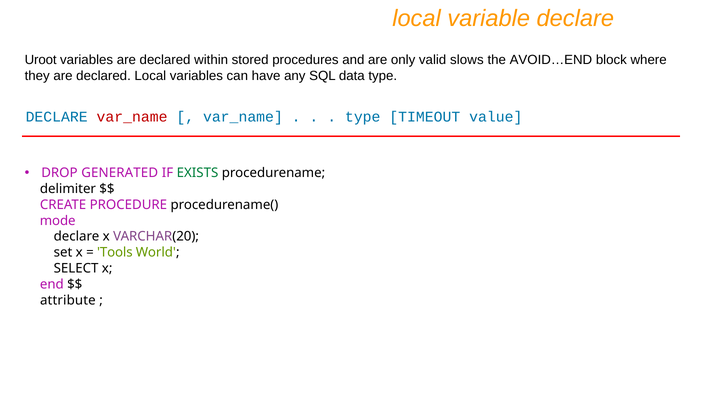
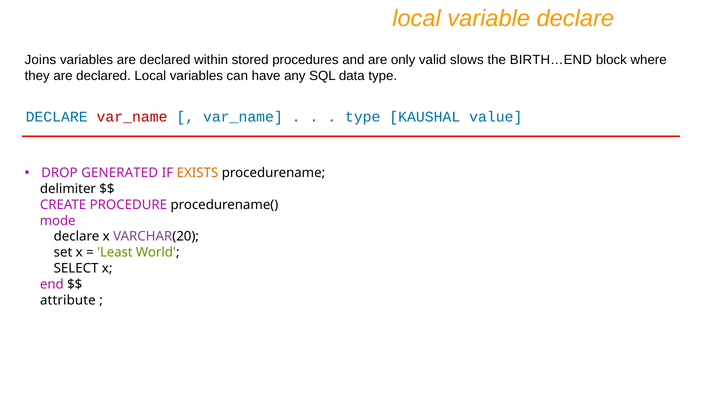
Uroot: Uroot -> Joins
AVOID…END: AVOID…END -> BIRTH…END
TIMEOUT: TIMEOUT -> KAUSHAL
EXISTS colour: green -> orange
Tools: Tools -> Least
